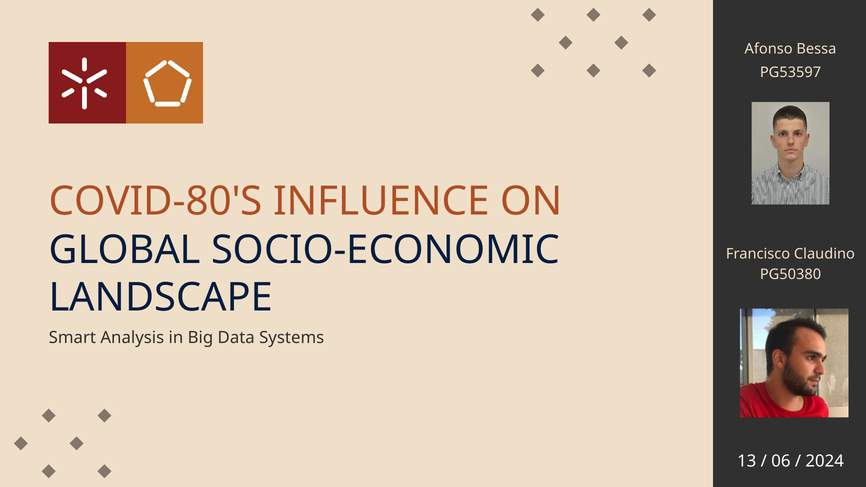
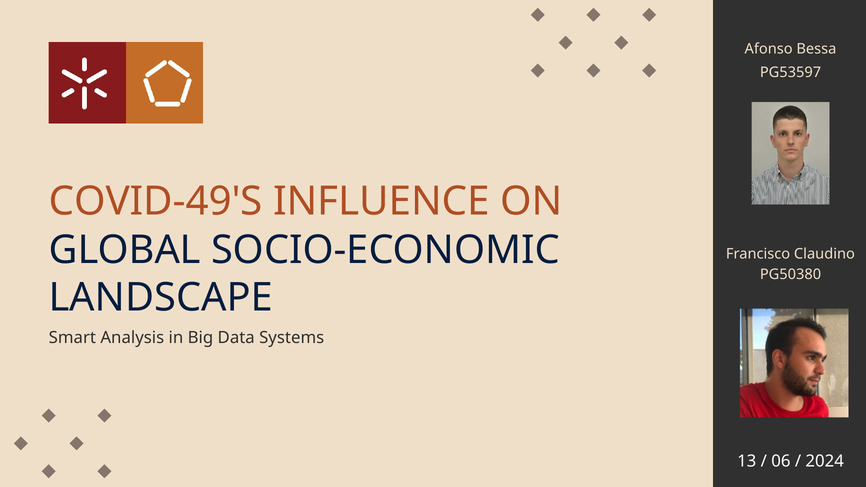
COVID-80'S: COVID-80'S -> COVID-49'S
